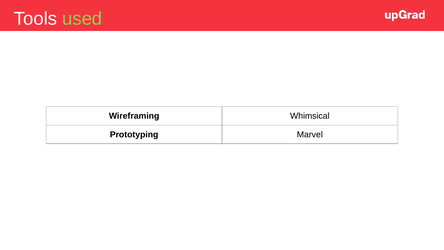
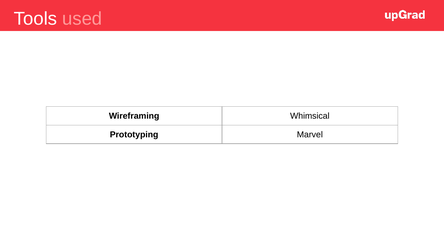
used colour: light green -> pink
